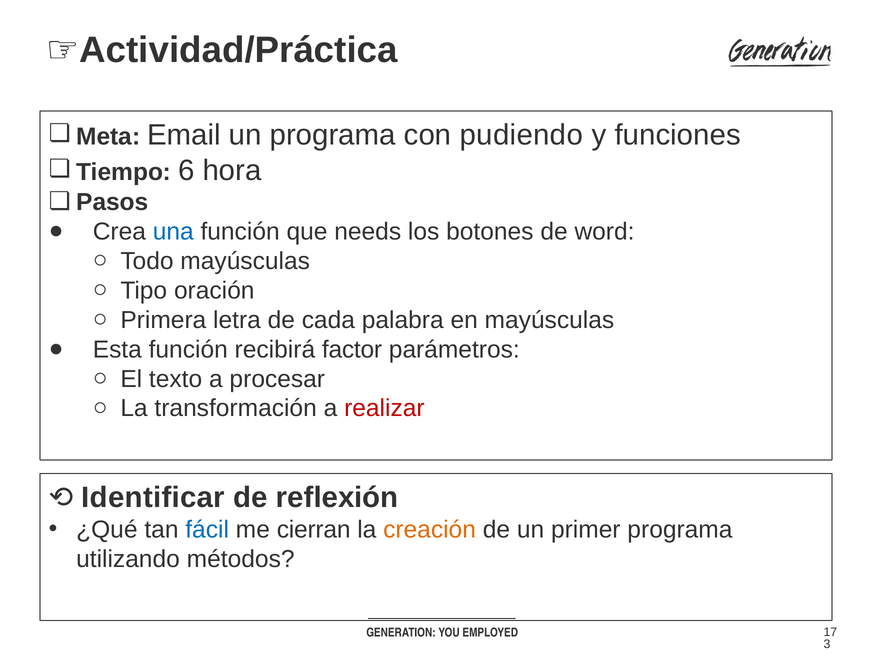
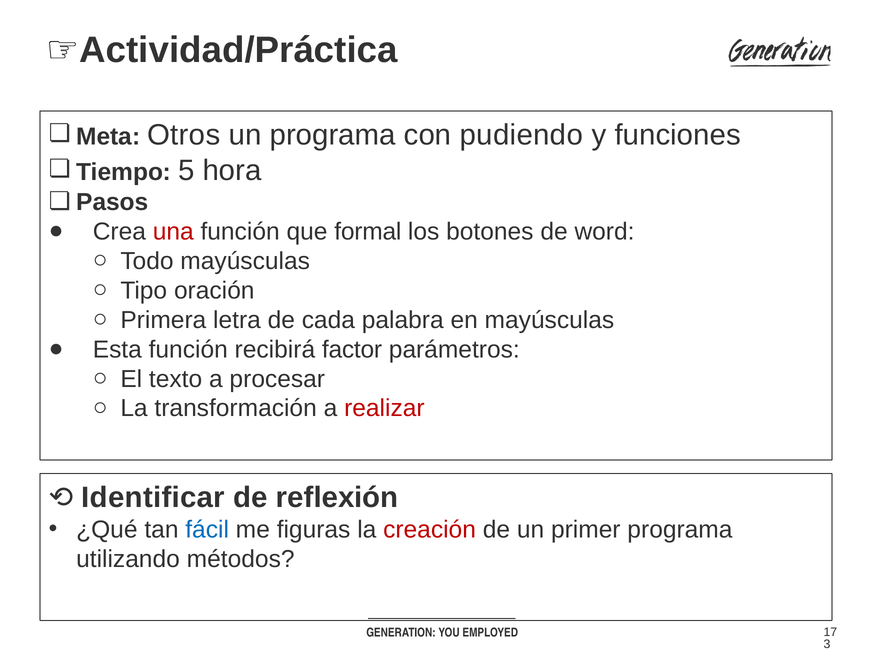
Email: Email -> Otros
6: 6 -> 5
una colour: blue -> red
needs: needs -> formal
cierran: cierran -> figuras
creación colour: orange -> red
